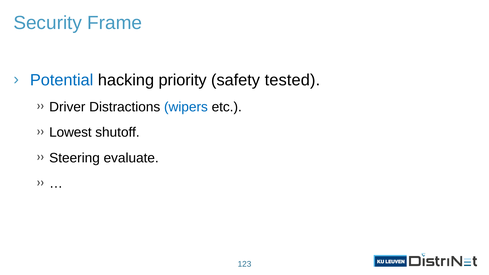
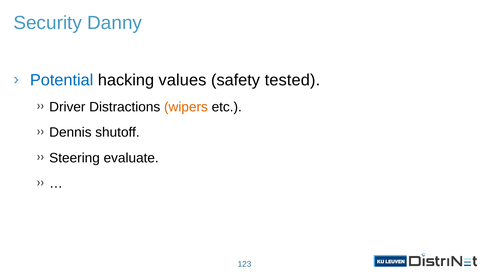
Frame: Frame -> Danny
priority: priority -> values
wipers colour: blue -> orange
Lowest: Lowest -> Dennis
